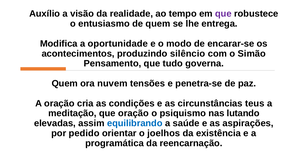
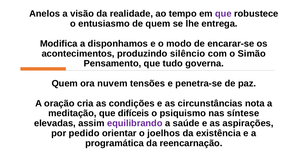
Auxílio: Auxílio -> Anelos
oportunidade: oportunidade -> disponhamos
teus: teus -> nota
que oração: oração -> difíceis
lutando: lutando -> síntese
equilibrando colour: blue -> purple
